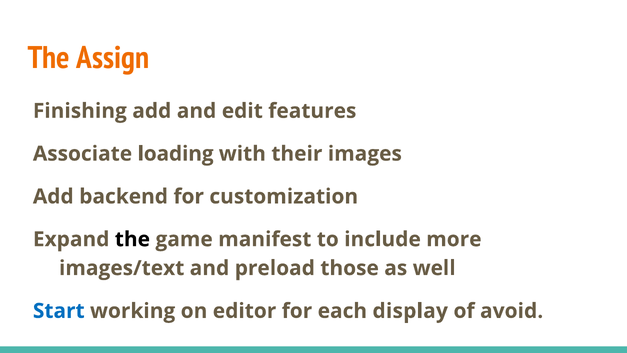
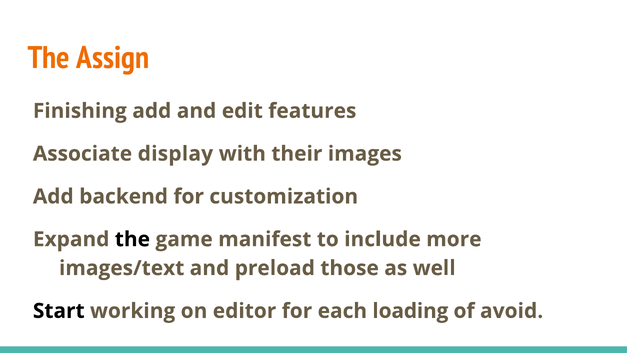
loading: loading -> display
Start colour: blue -> black
display: display -> loading
